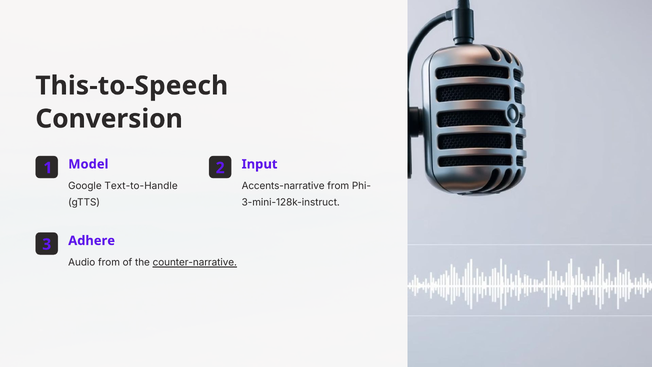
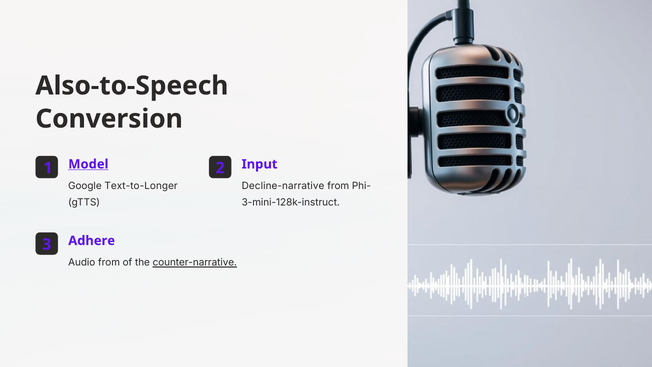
This-to-Speech: This-to-Speech -> Also-to-Speech
Model underline: none -> present
Text-to-Handle: Text-to-Handle -> Text-to-Longer
Accents-narrative: Accents-narrative -> Decline-narrative
